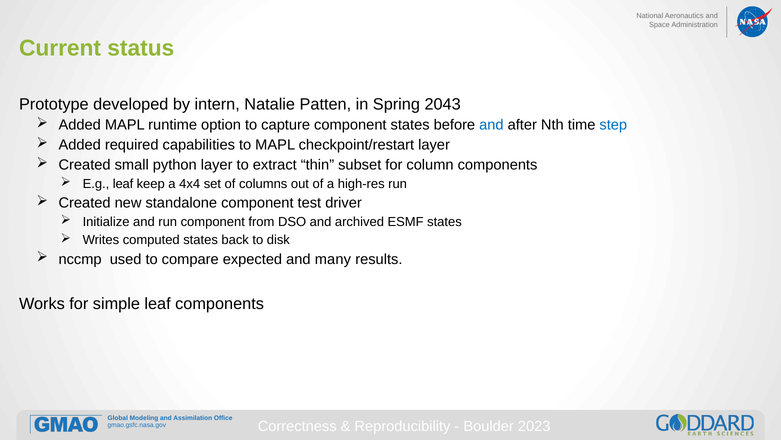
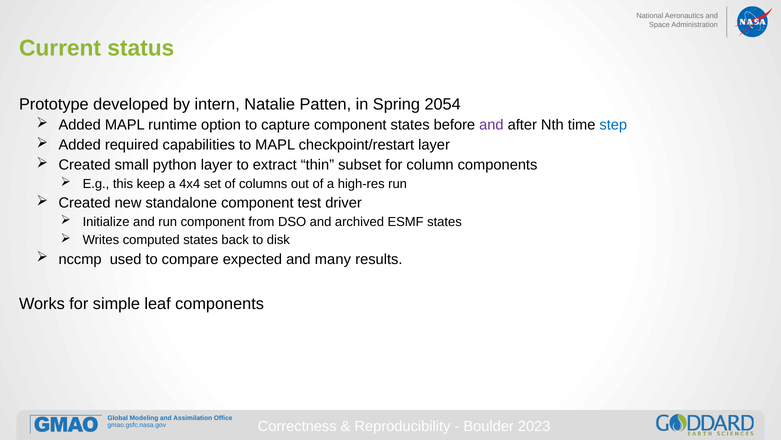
2043: 2043 -> 2054
and at (491, 125) colour: blue -> purple
E.g leaf: leaf -> this
